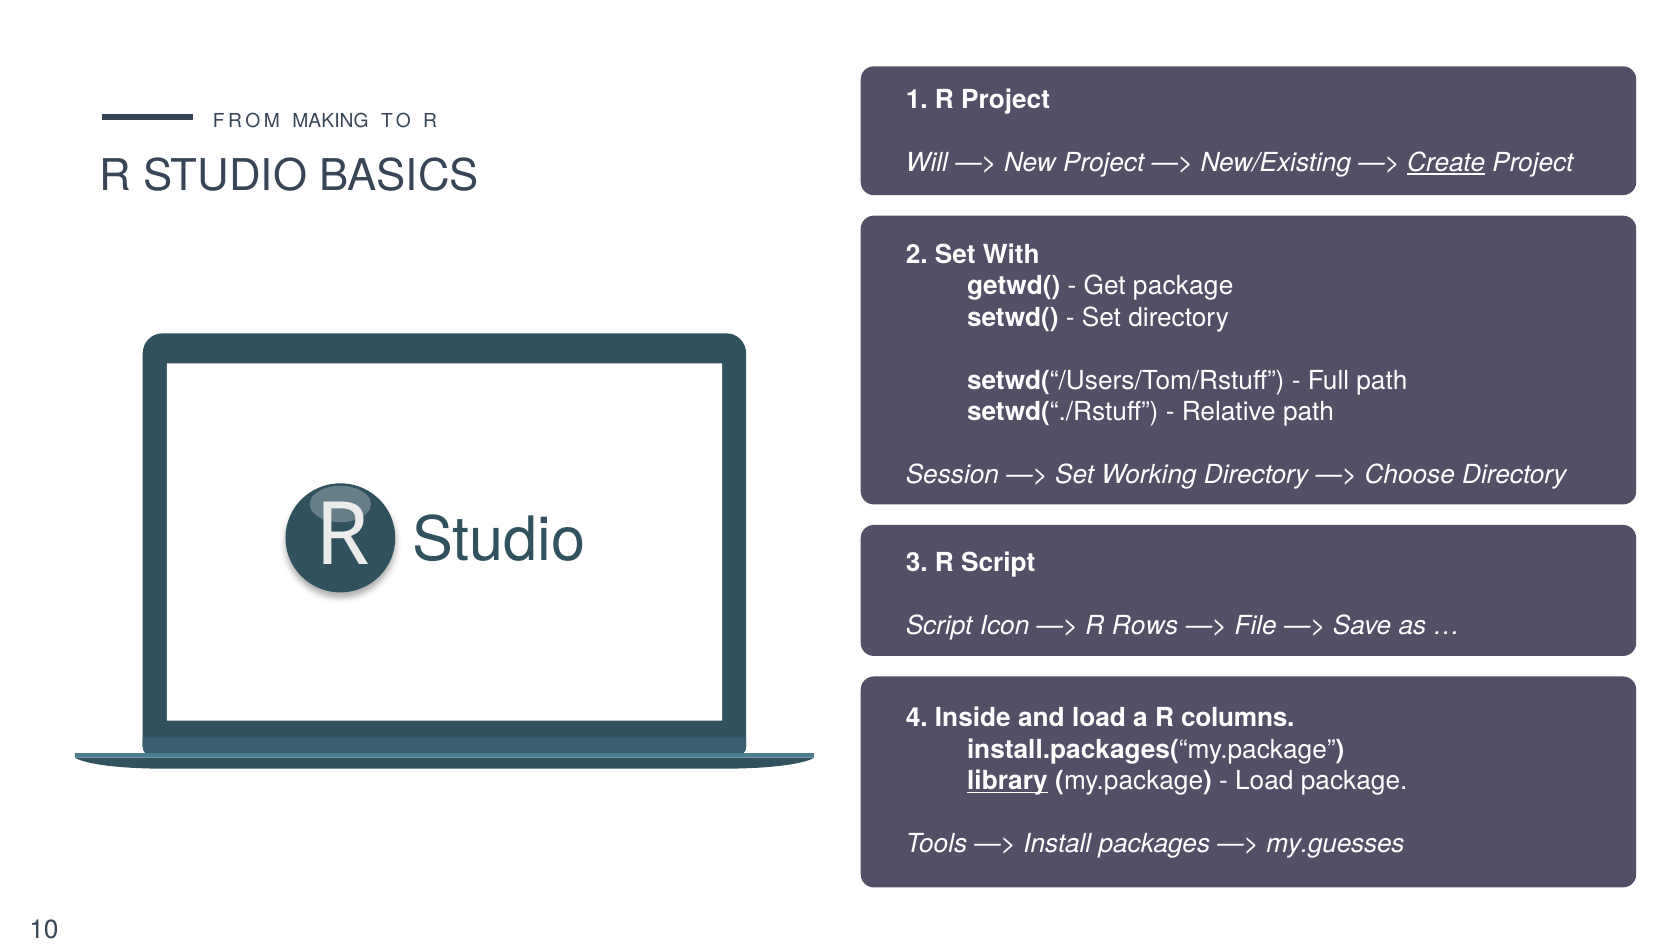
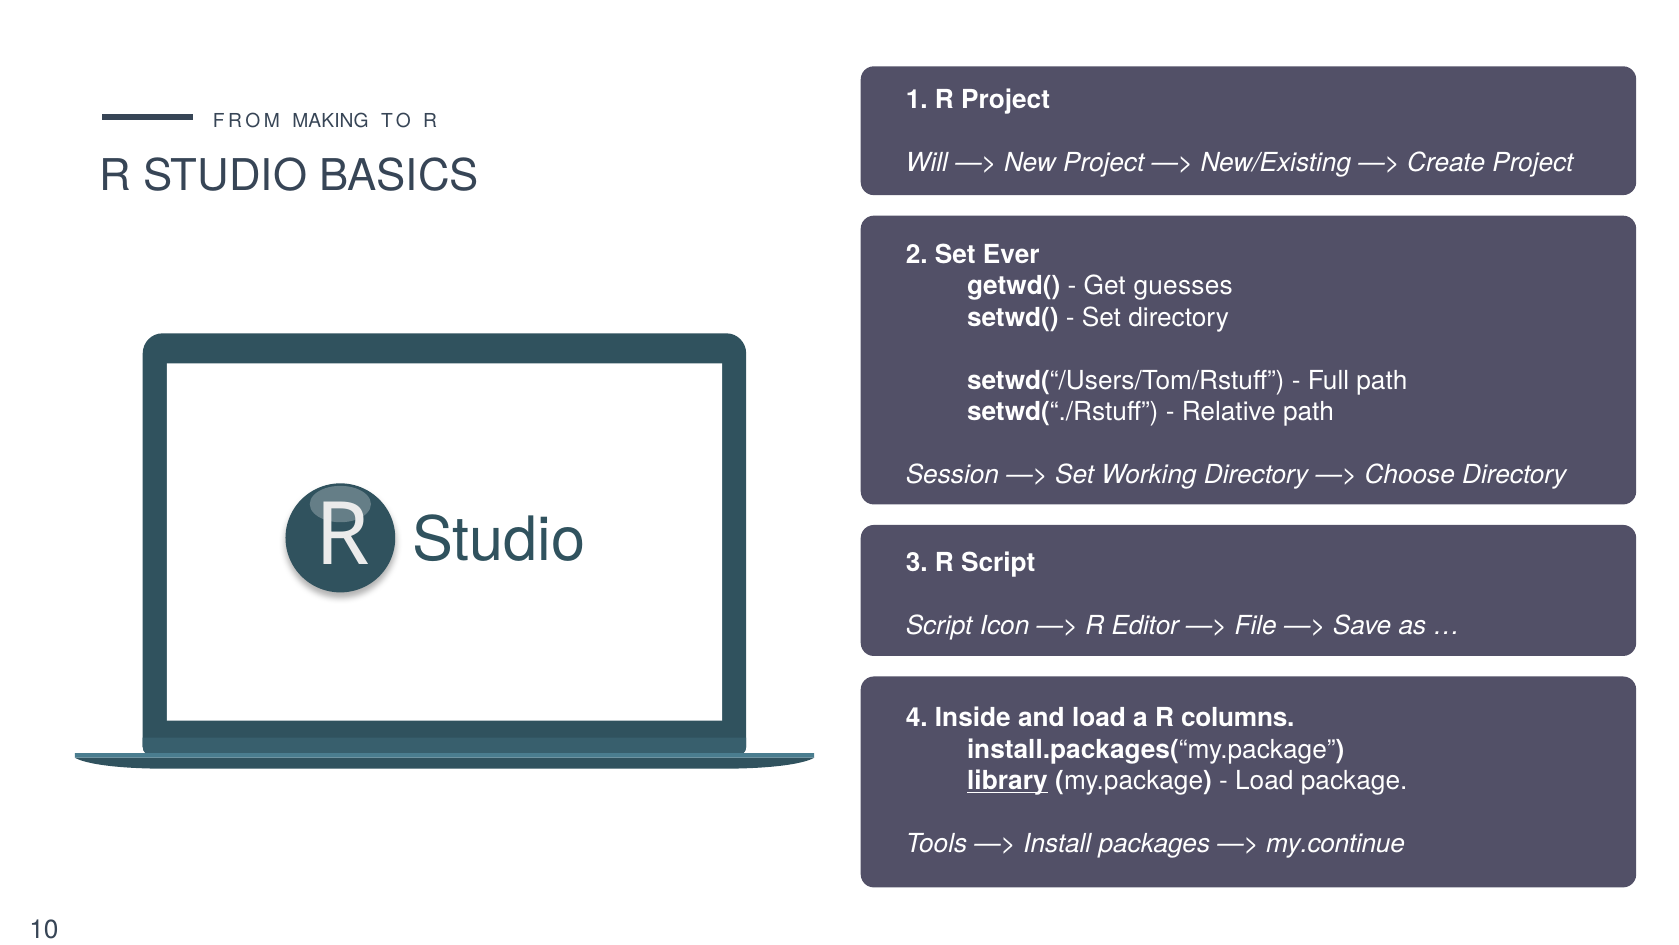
Create underline: present -> none
With: With -> Ever
Get package: package -> guesses
Rows: Rows -> Editor
my.guesses: my.guesses -> my.continue
